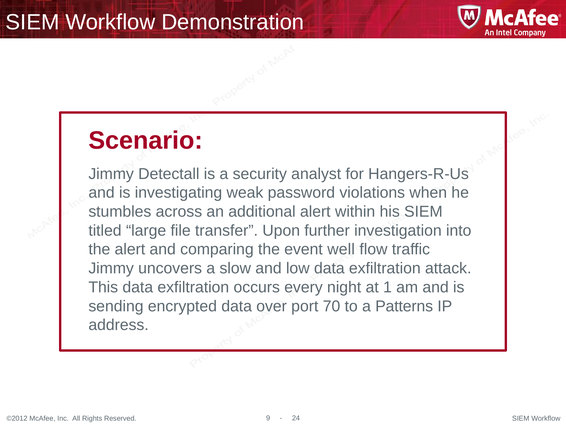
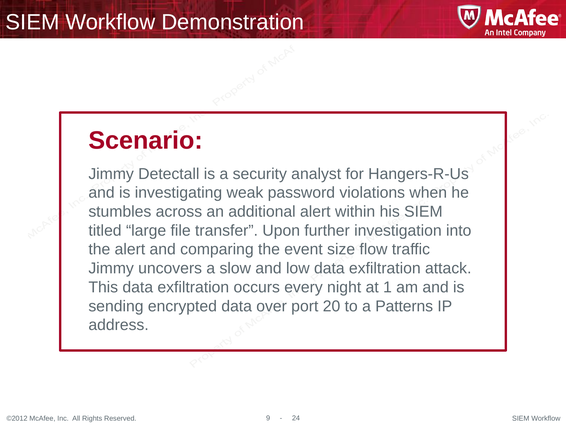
well: well -> size
70: 70 -> 20
